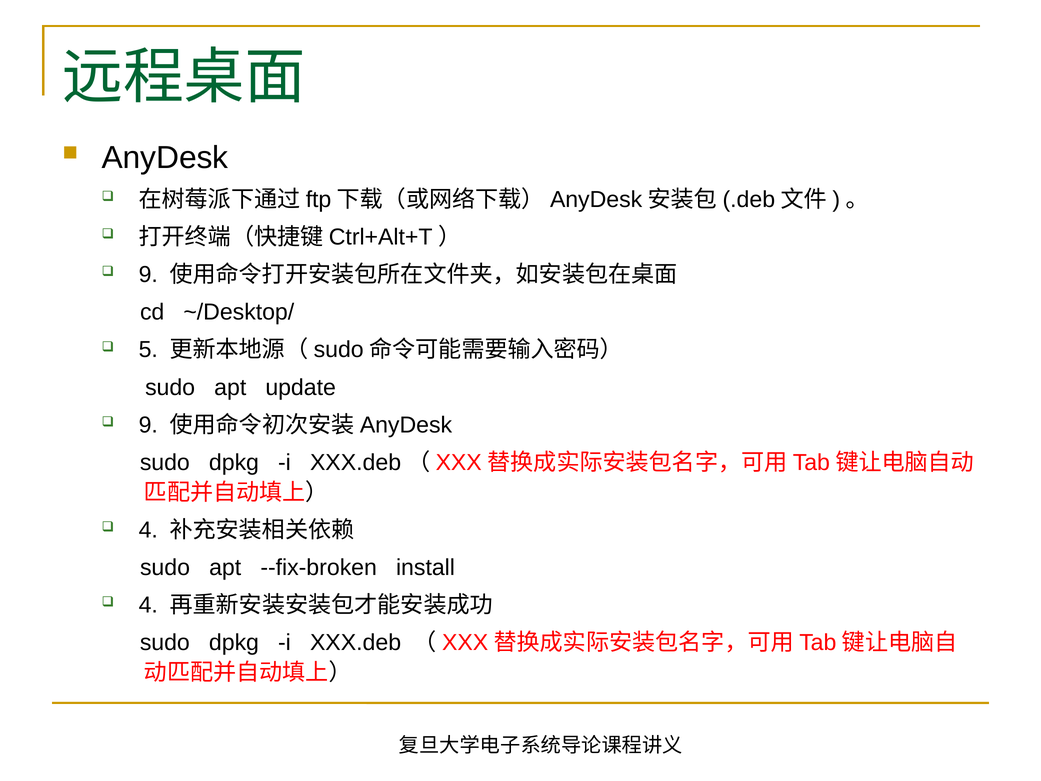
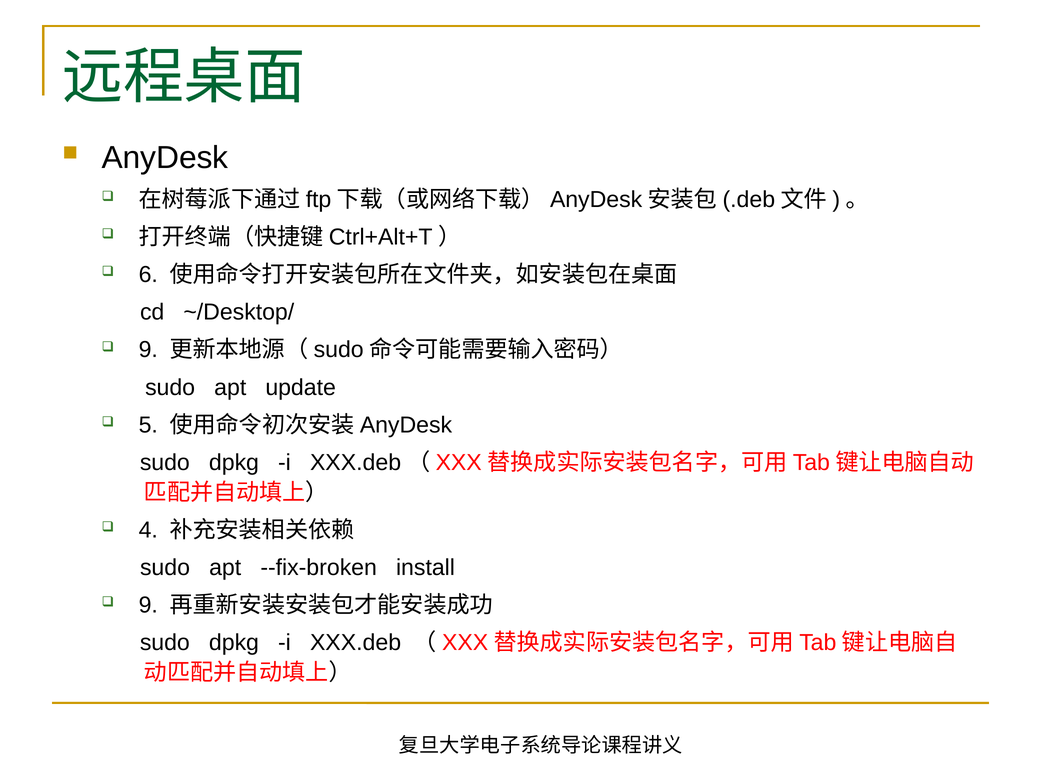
9 at (148, 275): 9 -> 6
5 at (148, 350): 5 -> 9
9 at (148, 425): 9 -> 5
4 at (148, 605): 4 -> 9
